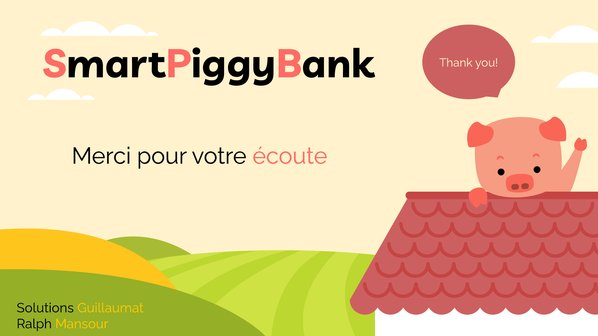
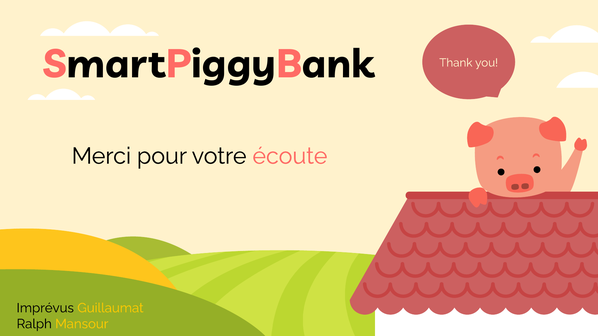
Solutions: Solutions -> Imprévus
